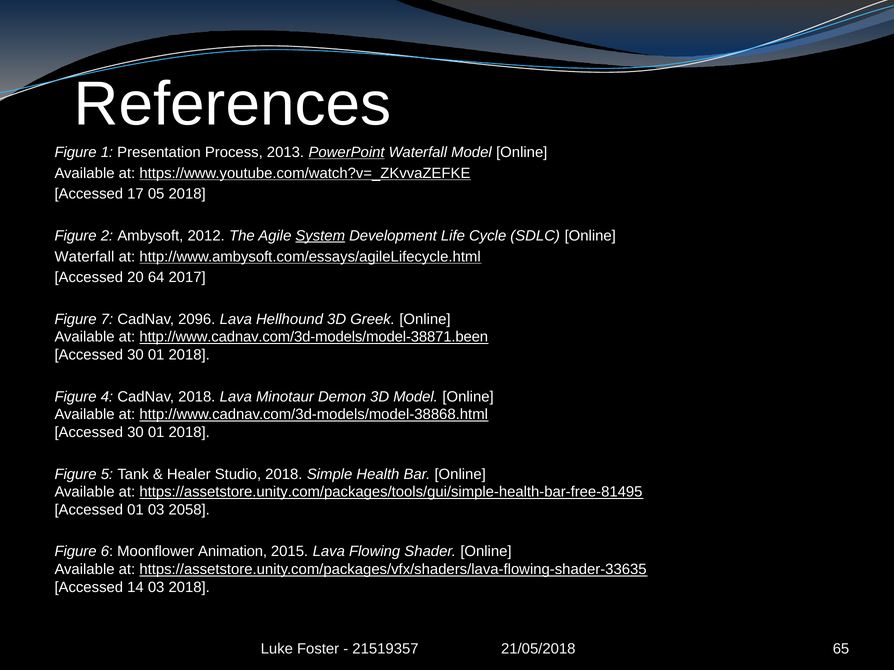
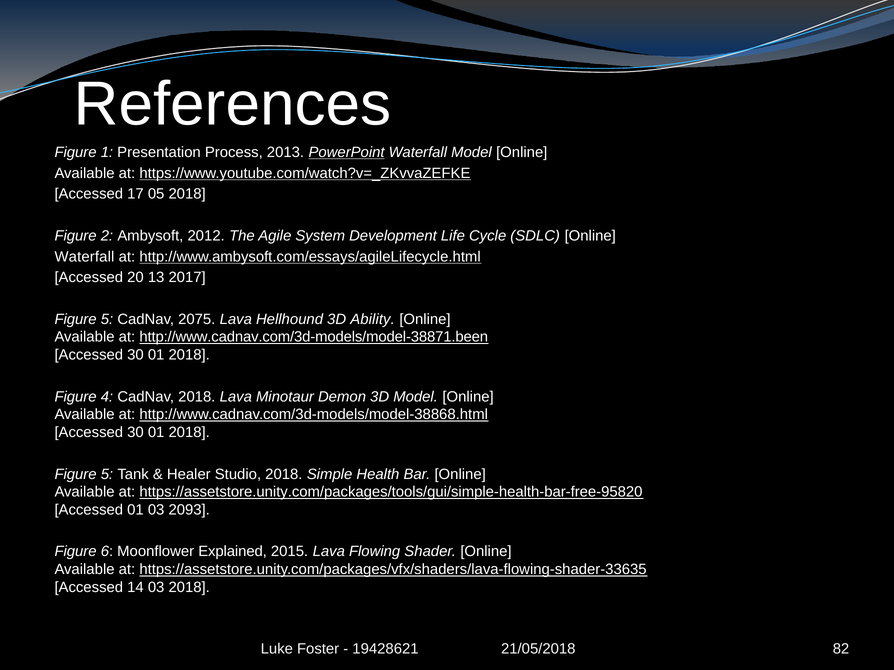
System underline: present -> none
64: 64 -> 13
7 at (107, 319): 7 -> 5
2096: 2096 -> 2075
Greek: Greek -> Ability
https://assetstore.unity.com/packages/tools/gui/simple-health-bar-free-81495: https://assetstore.unity.com/packages/tools/gui/simple-health-bar-free-81495 -> https://assetstore.unity.com/packages/tools/gui/simple-health-bar-free-95820
2058: 2058 -> 2093
Animation: Animation -> Explained
21519357: 21519357 -> 19428621
65: 65 -> 82
